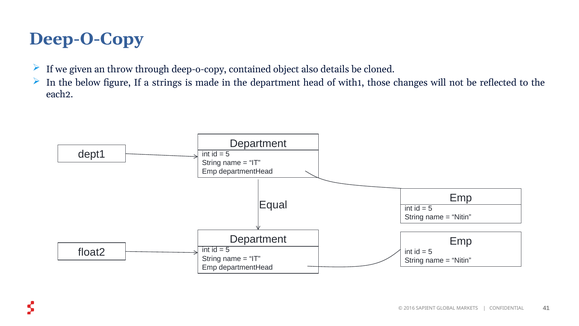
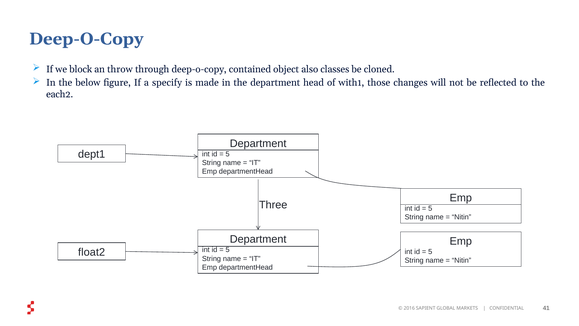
given: given -> block
details: details -> classes
strings: strings -> specify
Equal: Equal -> Three
